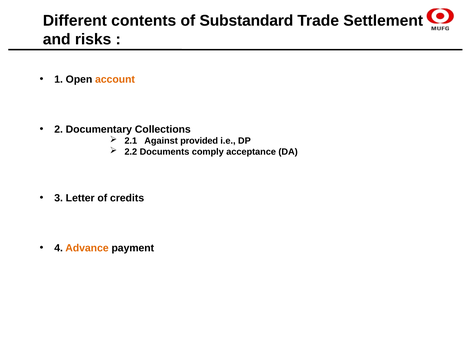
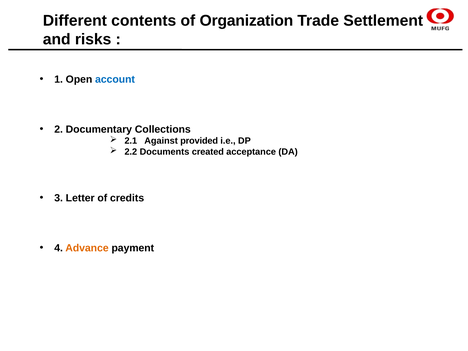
Substandard: Substandard -> Organization
account colour: orange -> blue
comply: comply -> created
